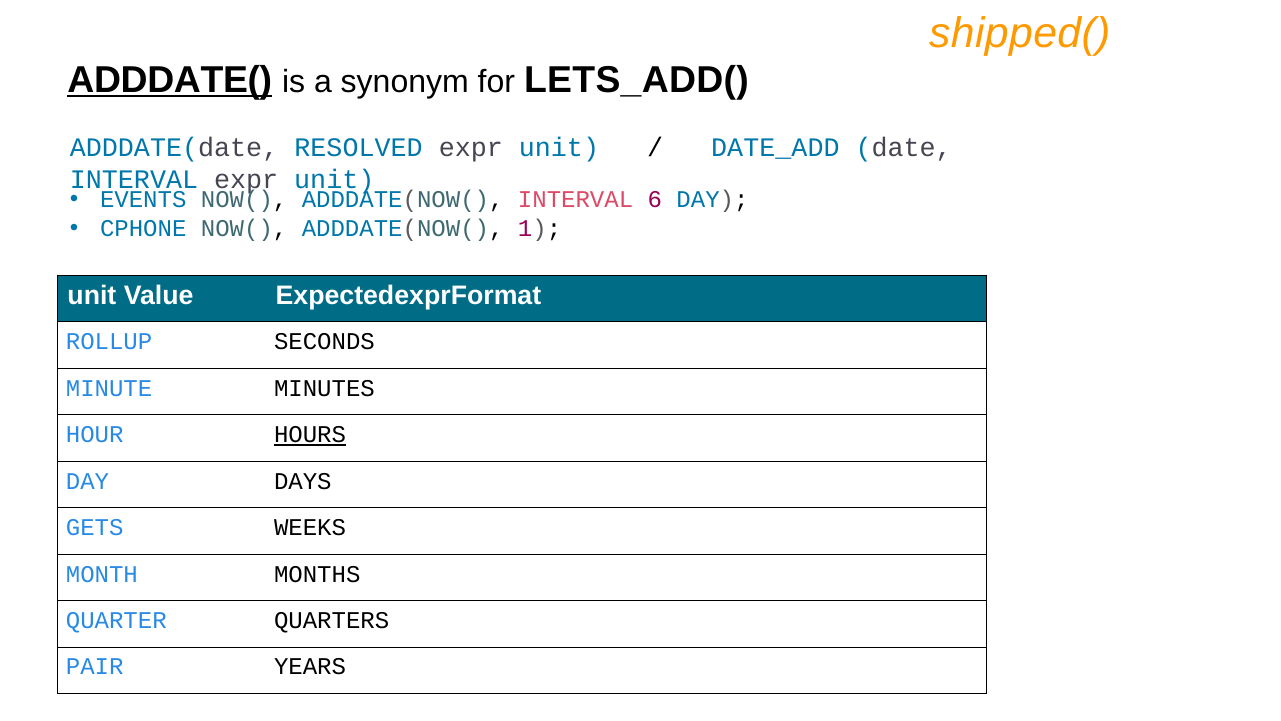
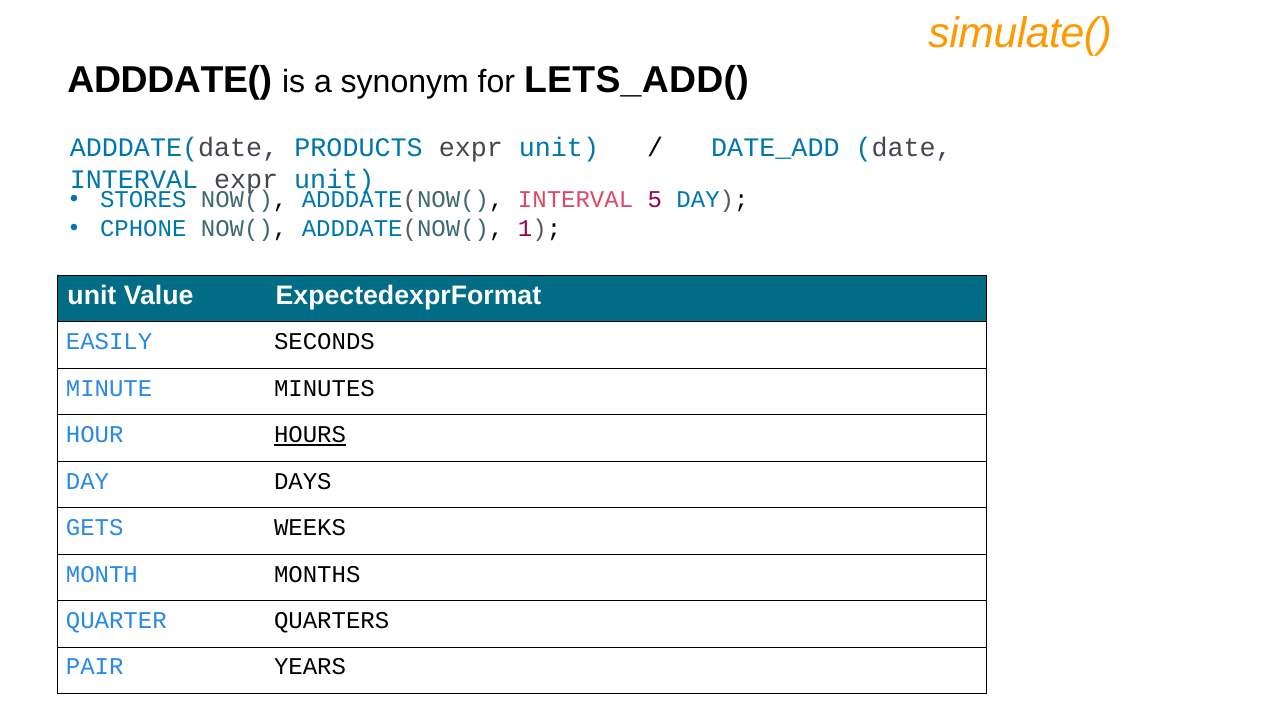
shipped(: shipped( -> simulate(
ADDDATE( underline: present -> none
RESOLVED: RESOLVED -> PRODUCTS
EVENTS: EVENTS -> STORES
6: 6 -> 5
ROLLUP: ROLLUP -> EASILY
